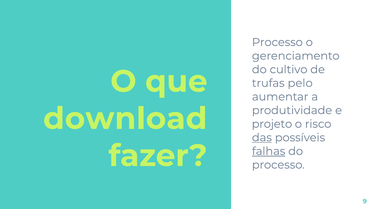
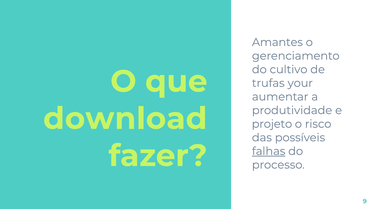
Processo at (277, 42): Processo -> Amantes
pelo: pelo -> your
das underline: present -> none
